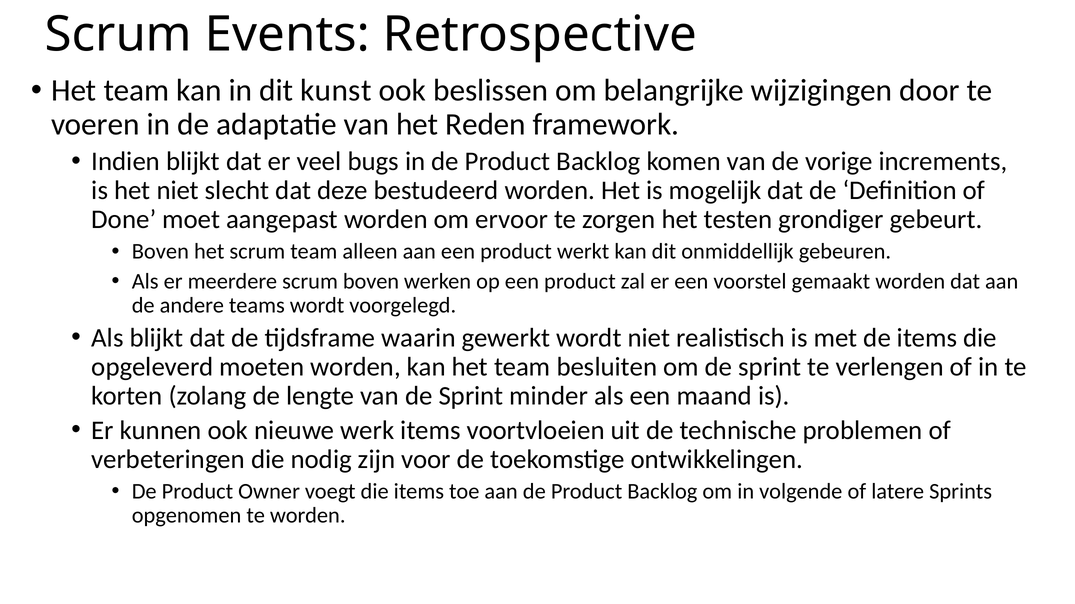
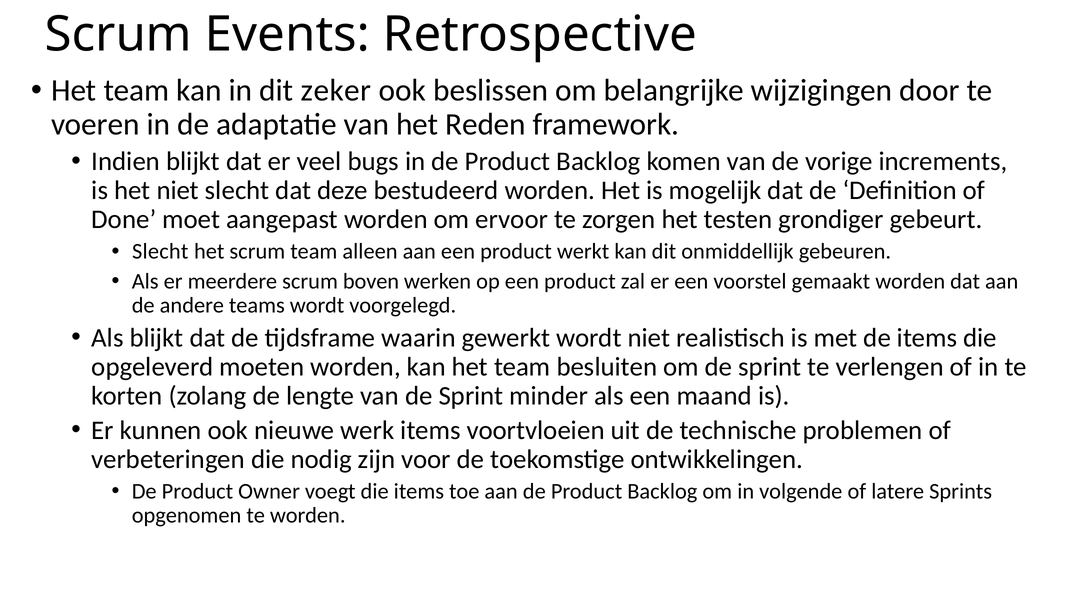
kunst: kunst -> zeker
Boven at (160, 252): Boven -> Slecht
